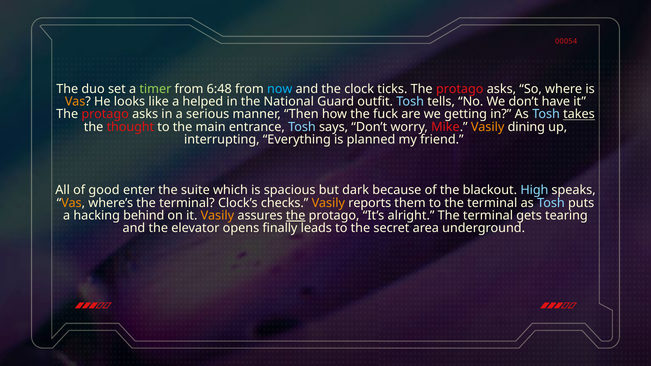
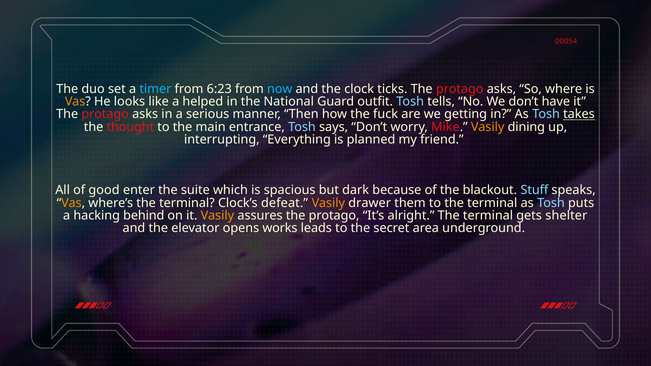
timer colour: light green -> light blue
6:48: 6:48 -> 6:23
High: High -> Stuff
checks: checks -> defeat
reports: reports -> drawer
the at (296, 216) underline: present -> none
tearing: tearing -> shelter
finally: finally -> works
